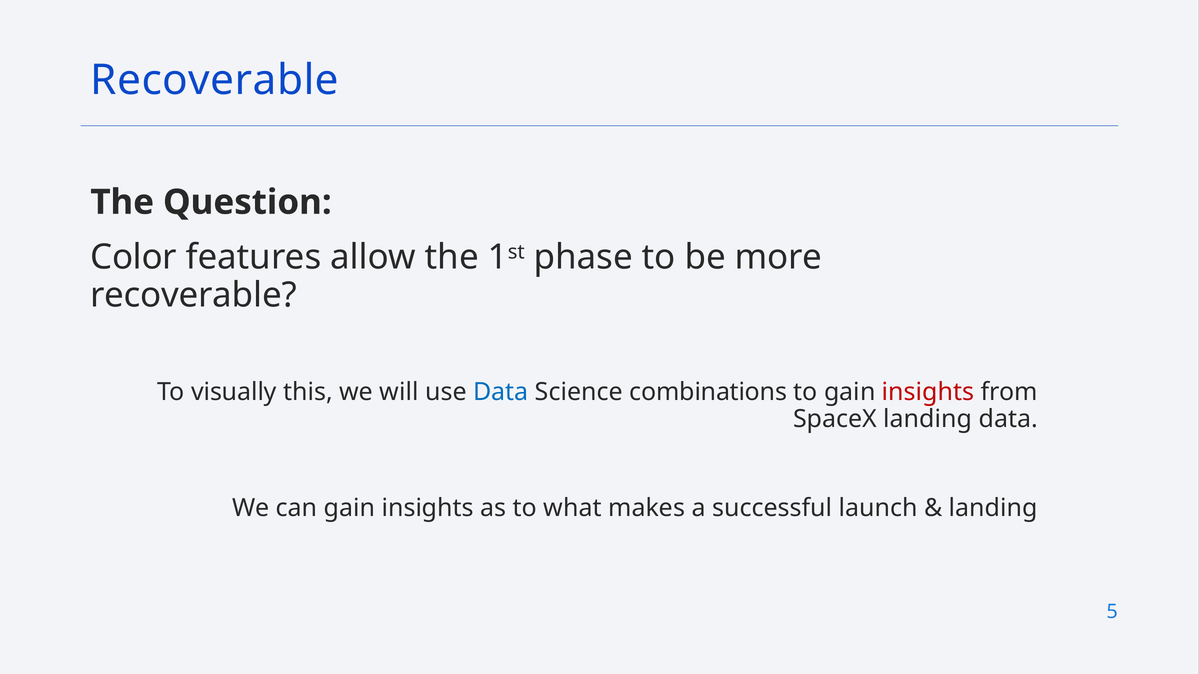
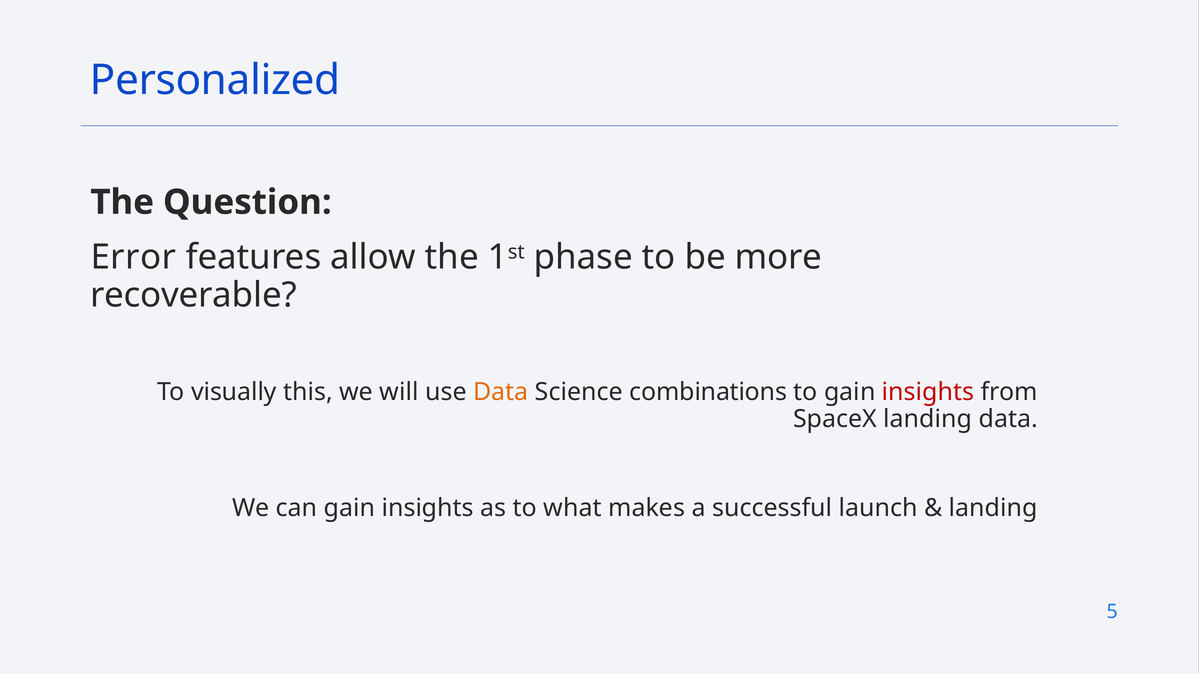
Recoverable at (215, 80): Recoverable -> Personalized
Color: Color -> Error
Data at (501, 392) colour: blue -> orange
